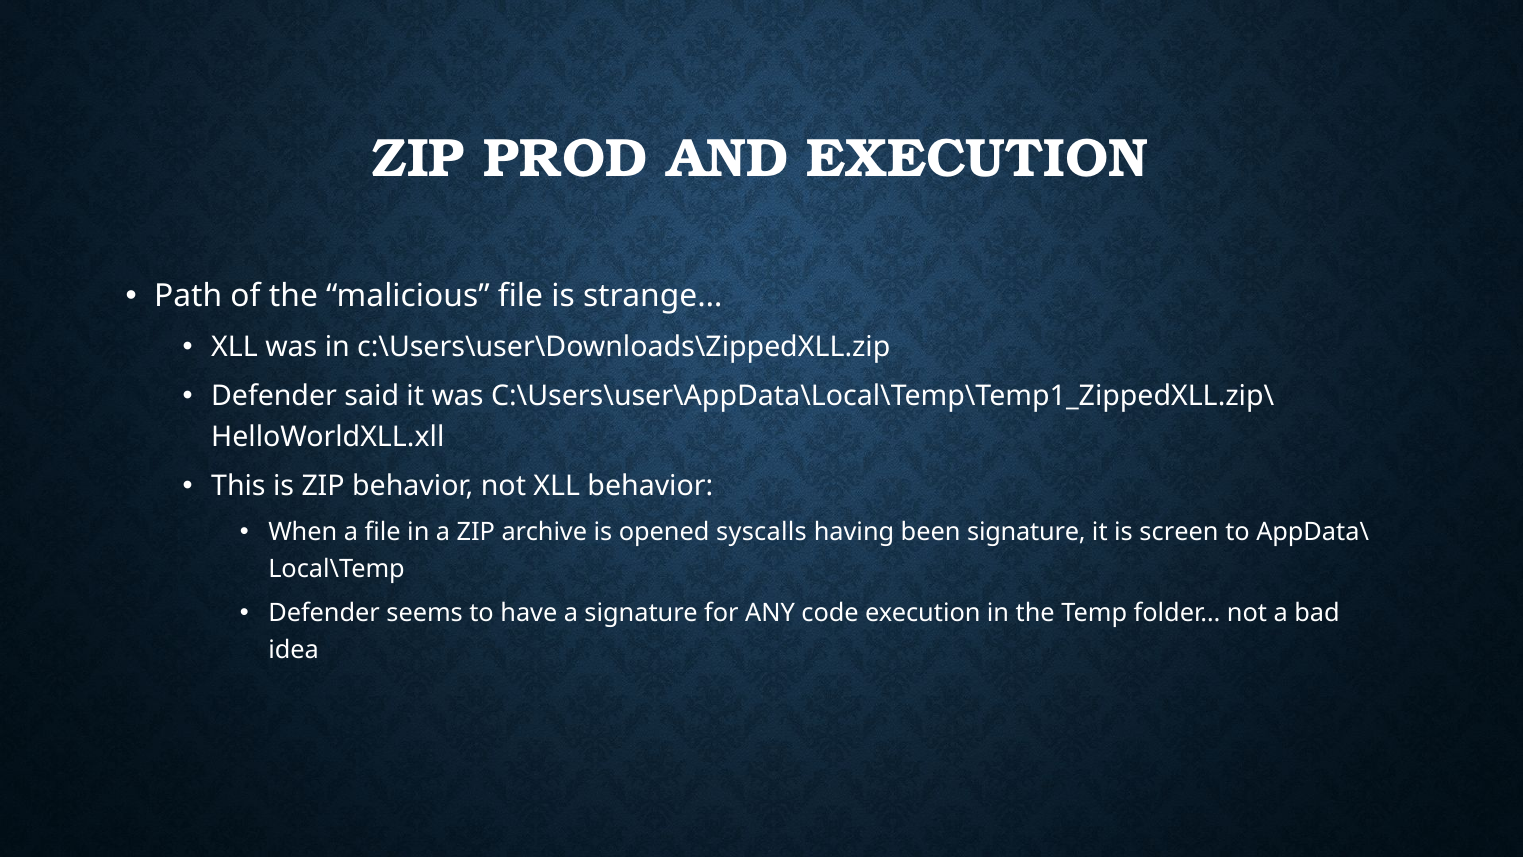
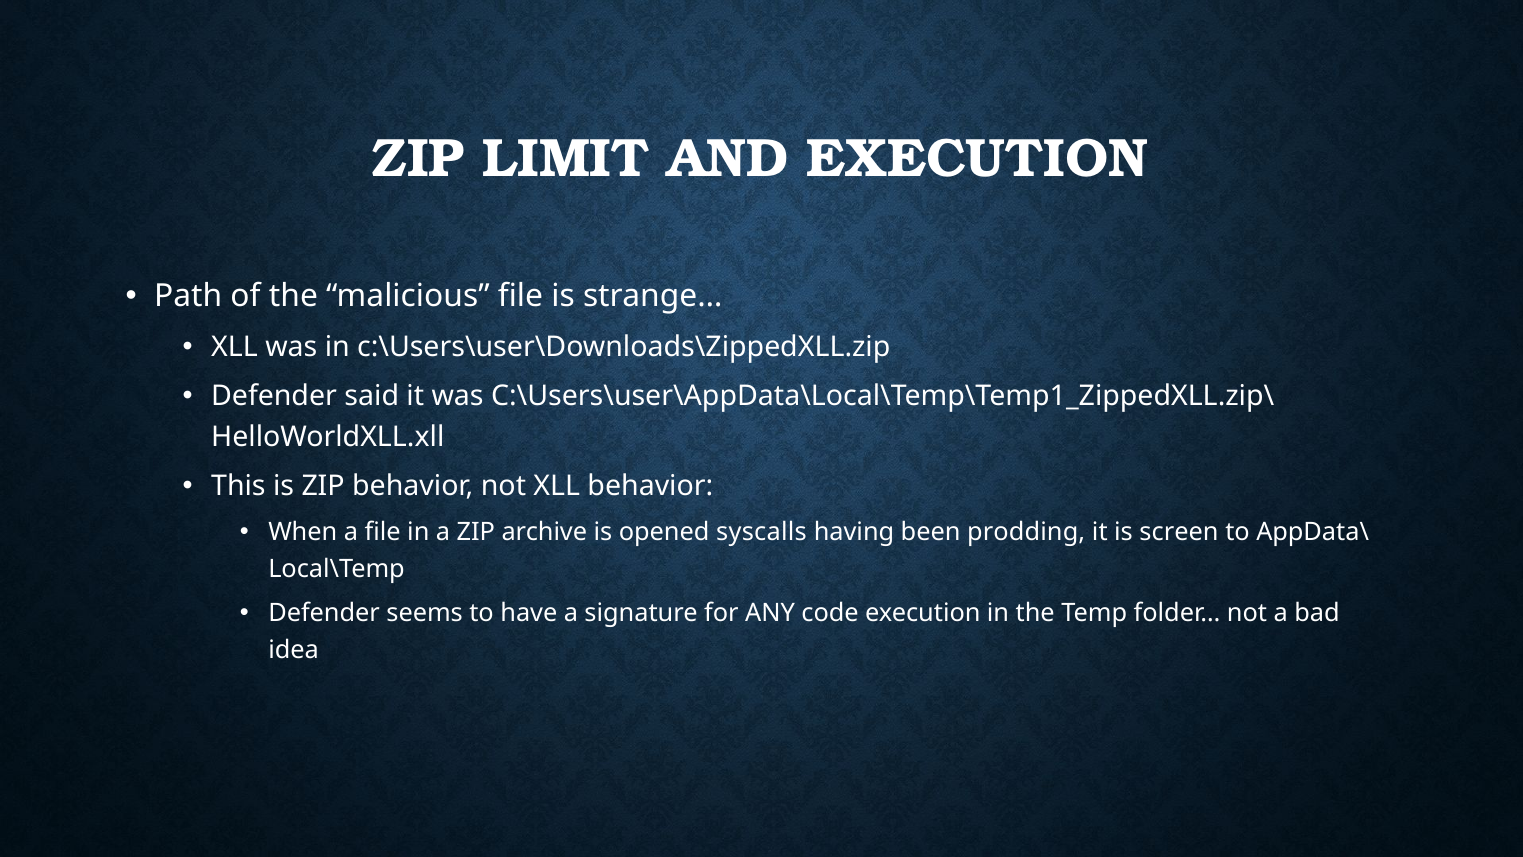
PROD: PROD -> LIMIT
been signature: signature -> prodding
